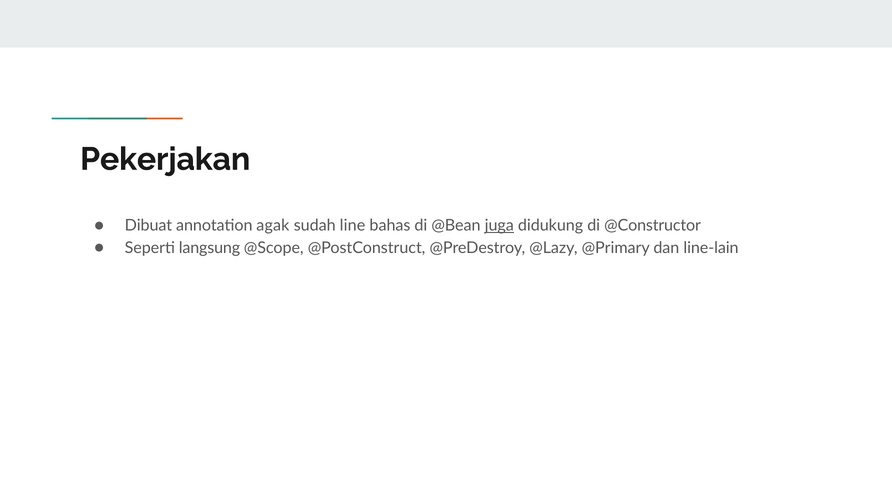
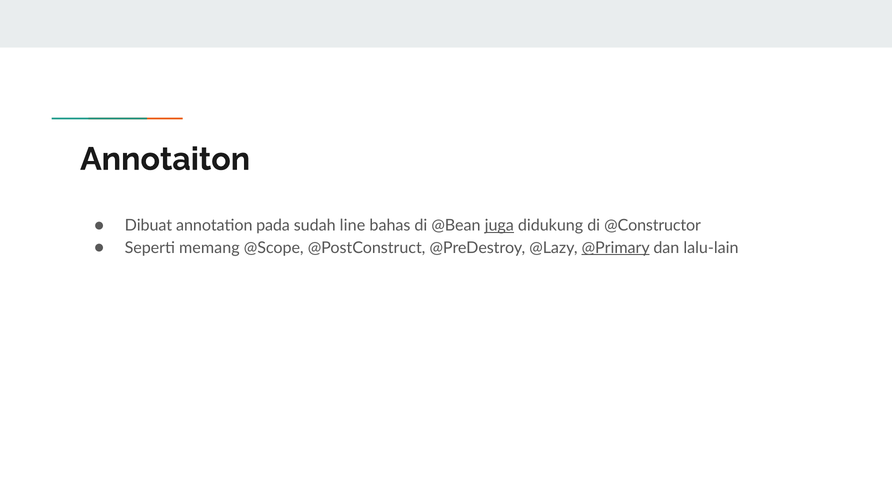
Pekerjakan: Pekerjakan -> Annotaiton
agak: agak -> pada
langsung: langsung -> memang
@Primary underline: none -> present
line-lain: line-lain -> lalu-lain
